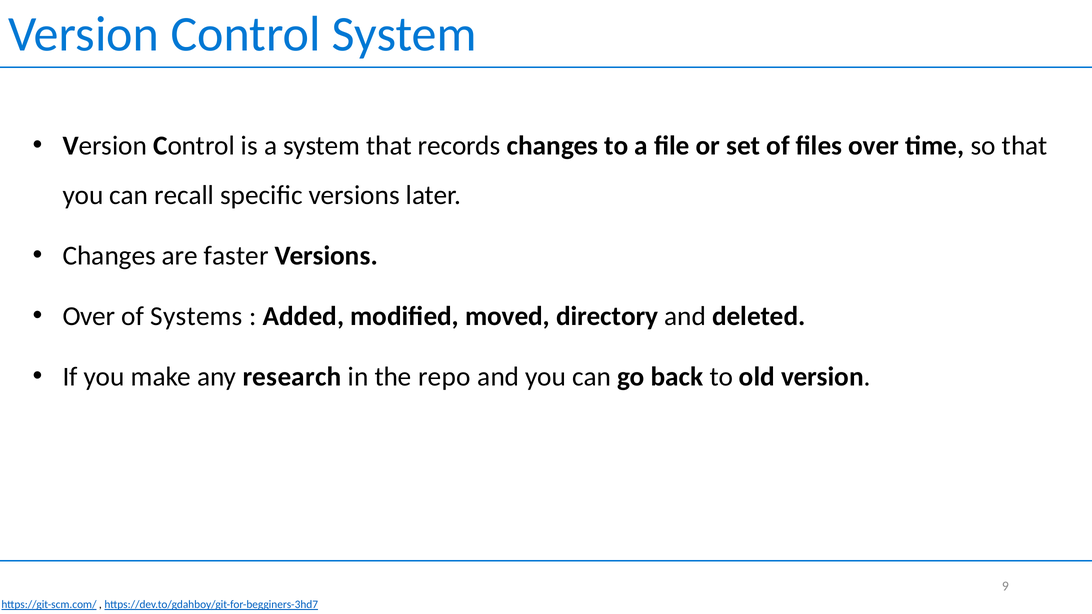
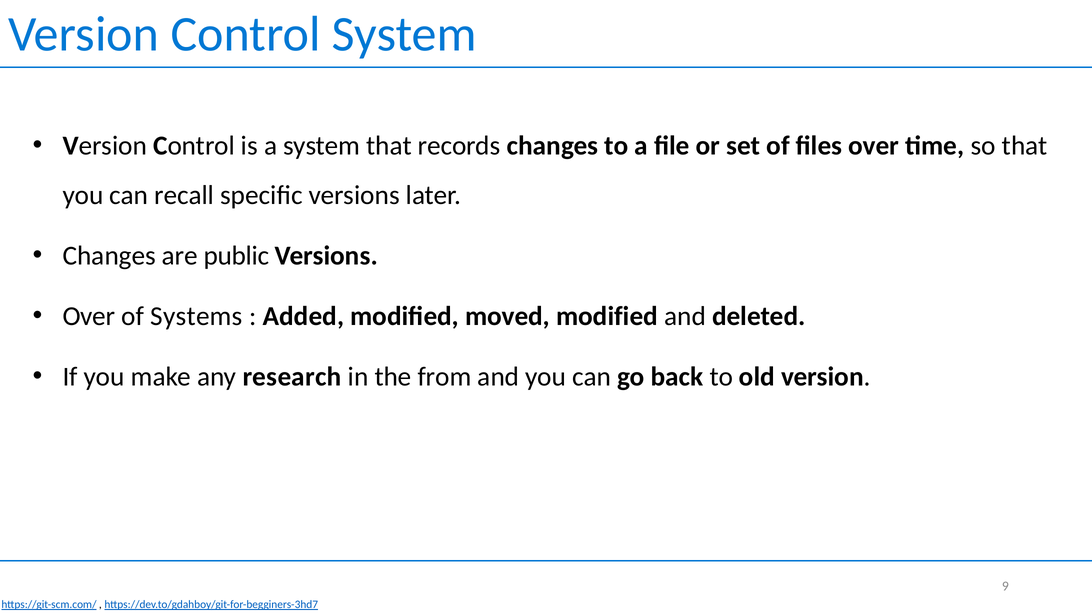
faster: faster -> public
moved directory: directory -> modified
repo: repo -> from
